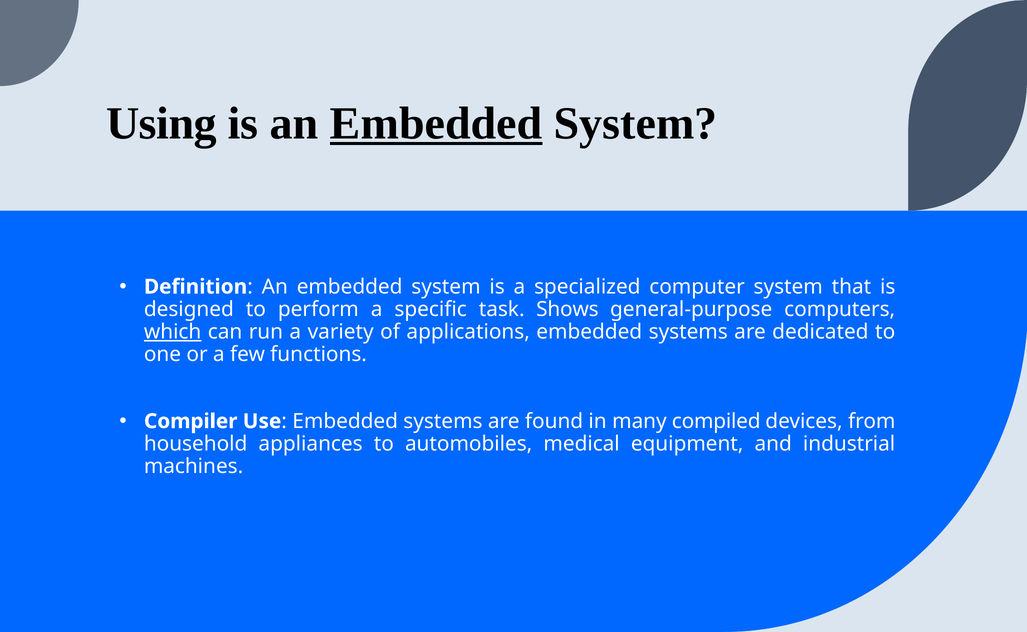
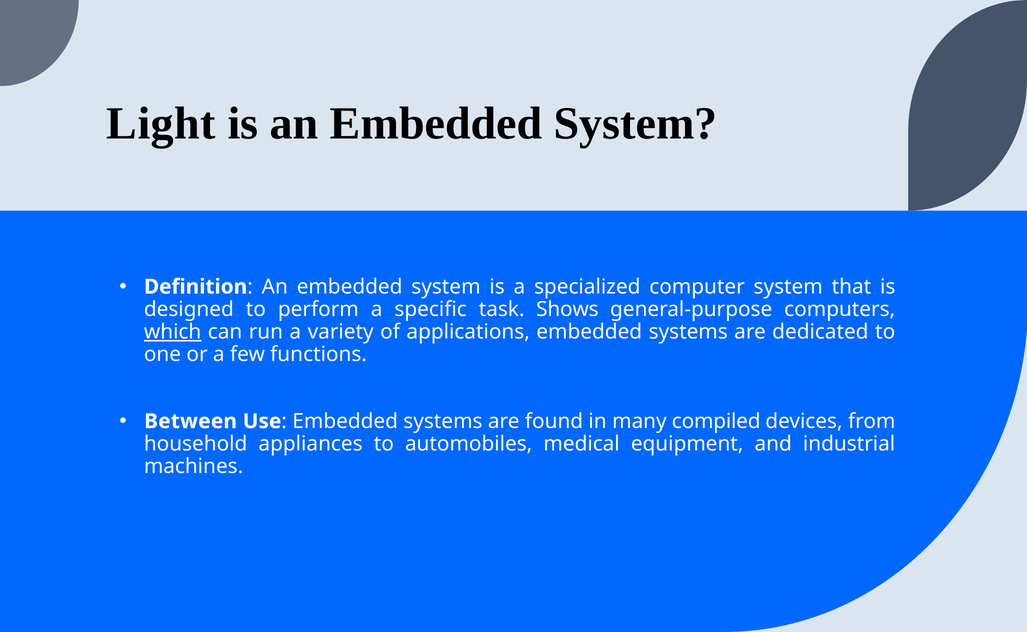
Using: Using -> Light
Embedded at (436, 124) underline: present -> none
Compiler: Compiler -> Between
